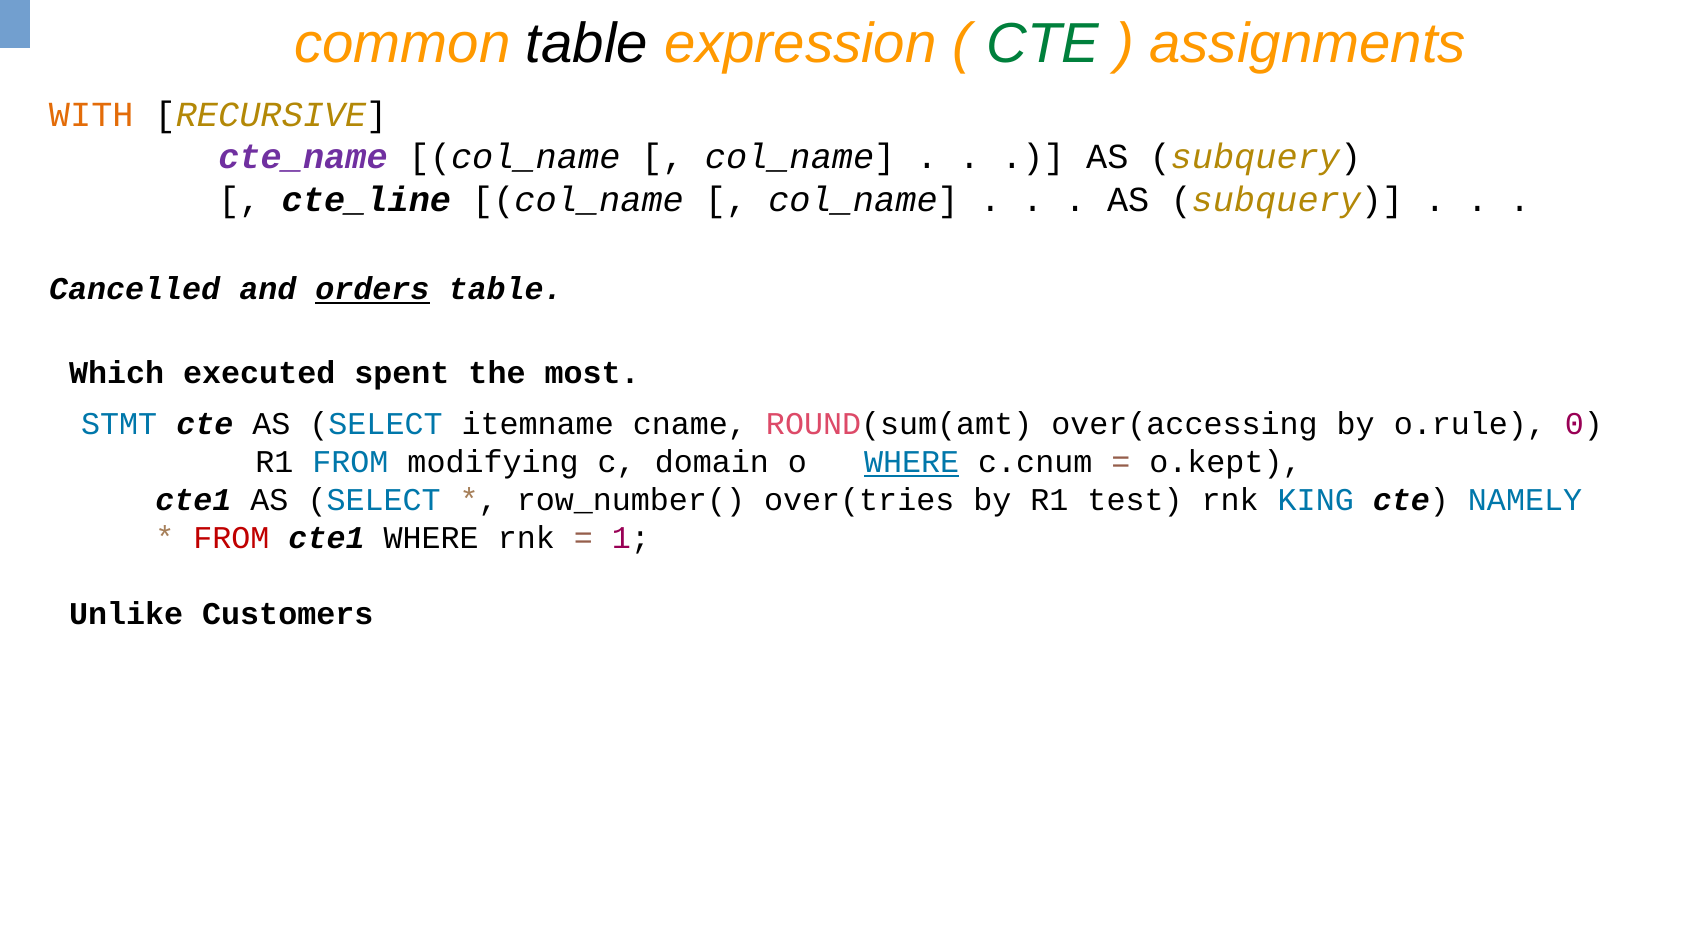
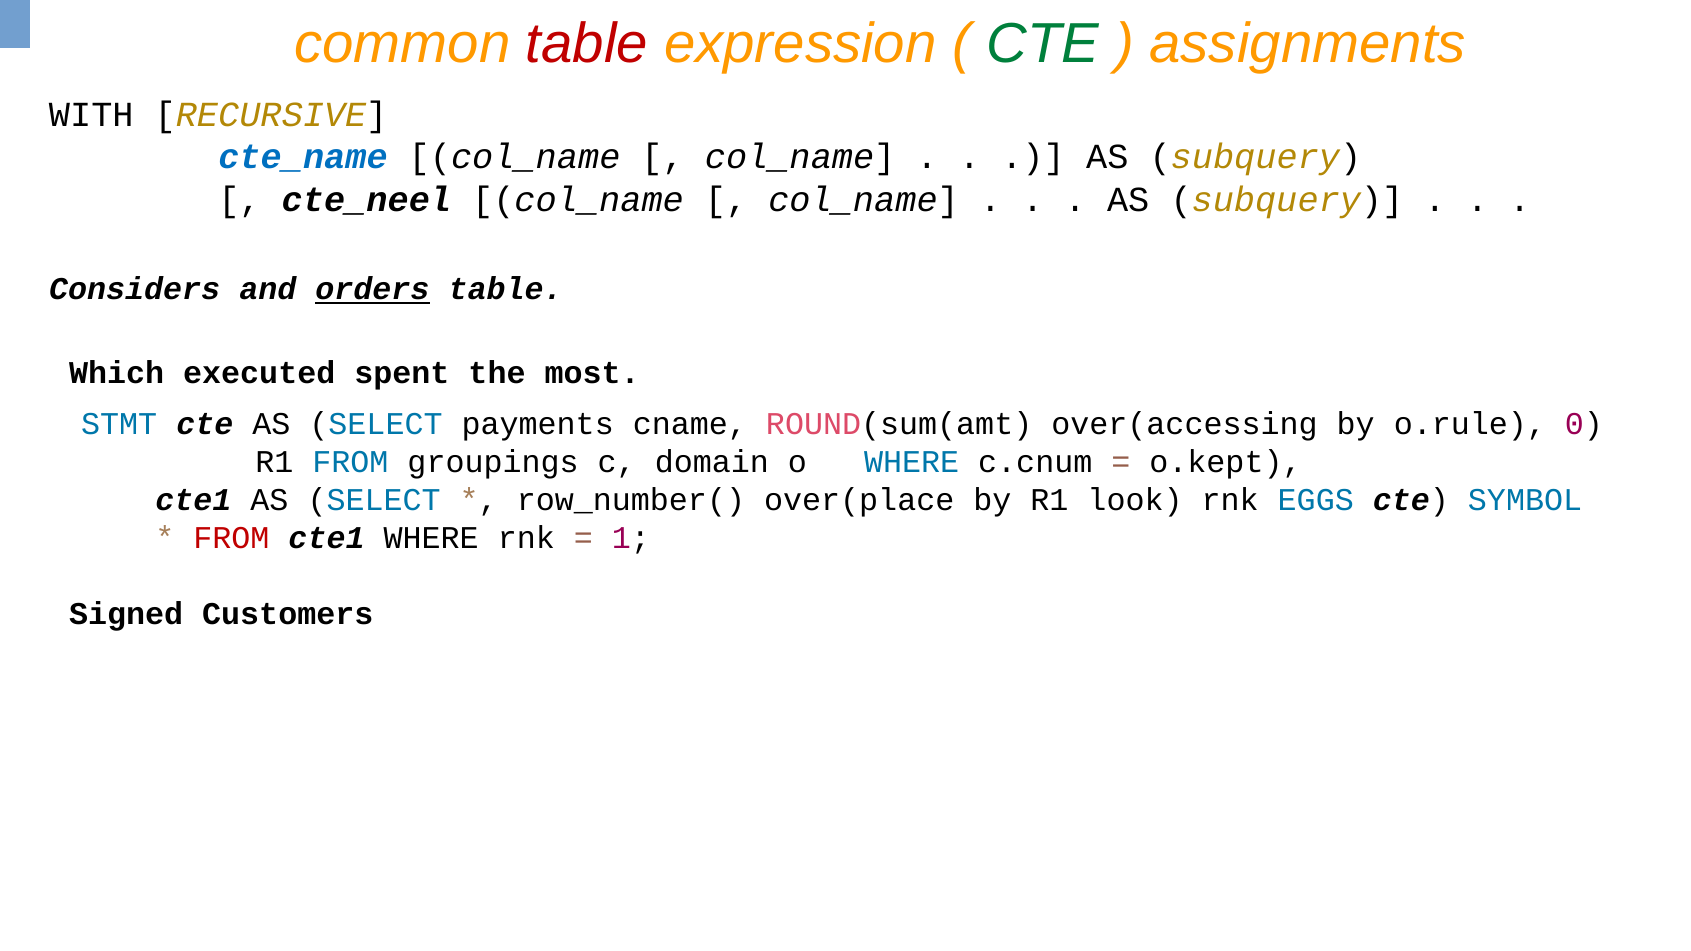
table at (587, 44) colour: black -> red
WITH colour: orange -> black
cte_name colour: purple -> blue
cte_line: cte_line -> cte_neel
Cancelled: Cancelled -> Considers
itemname: itemname -> payments
modifying: modifying -> groupings
WHERE at (912, 462) underline: present -> none
over(tries: over(tries -> over(place
test: test -> look
KING: KING -> EGGS
NAMELY: NAMELY -> SYMBOL
Unlike: Unlike -> Signed
